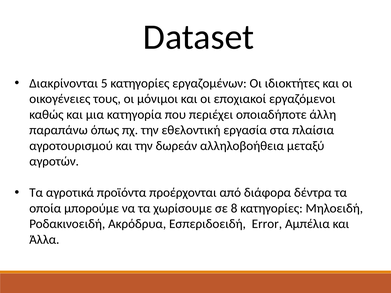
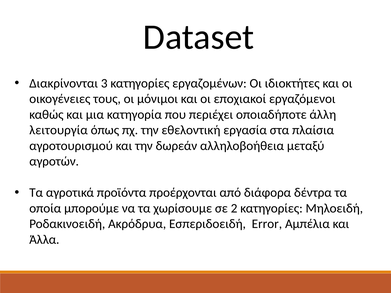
5: 5 -> 3
παραπάνω: παραπάνω -> λειτουργία
8: 8 -> 2
